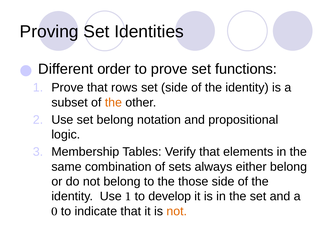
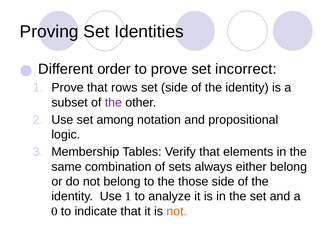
functions: functions -> incorrect
the at (113, 102) colour: orange -> purple
set belong: belong -> among
develop: develop -> analyze
